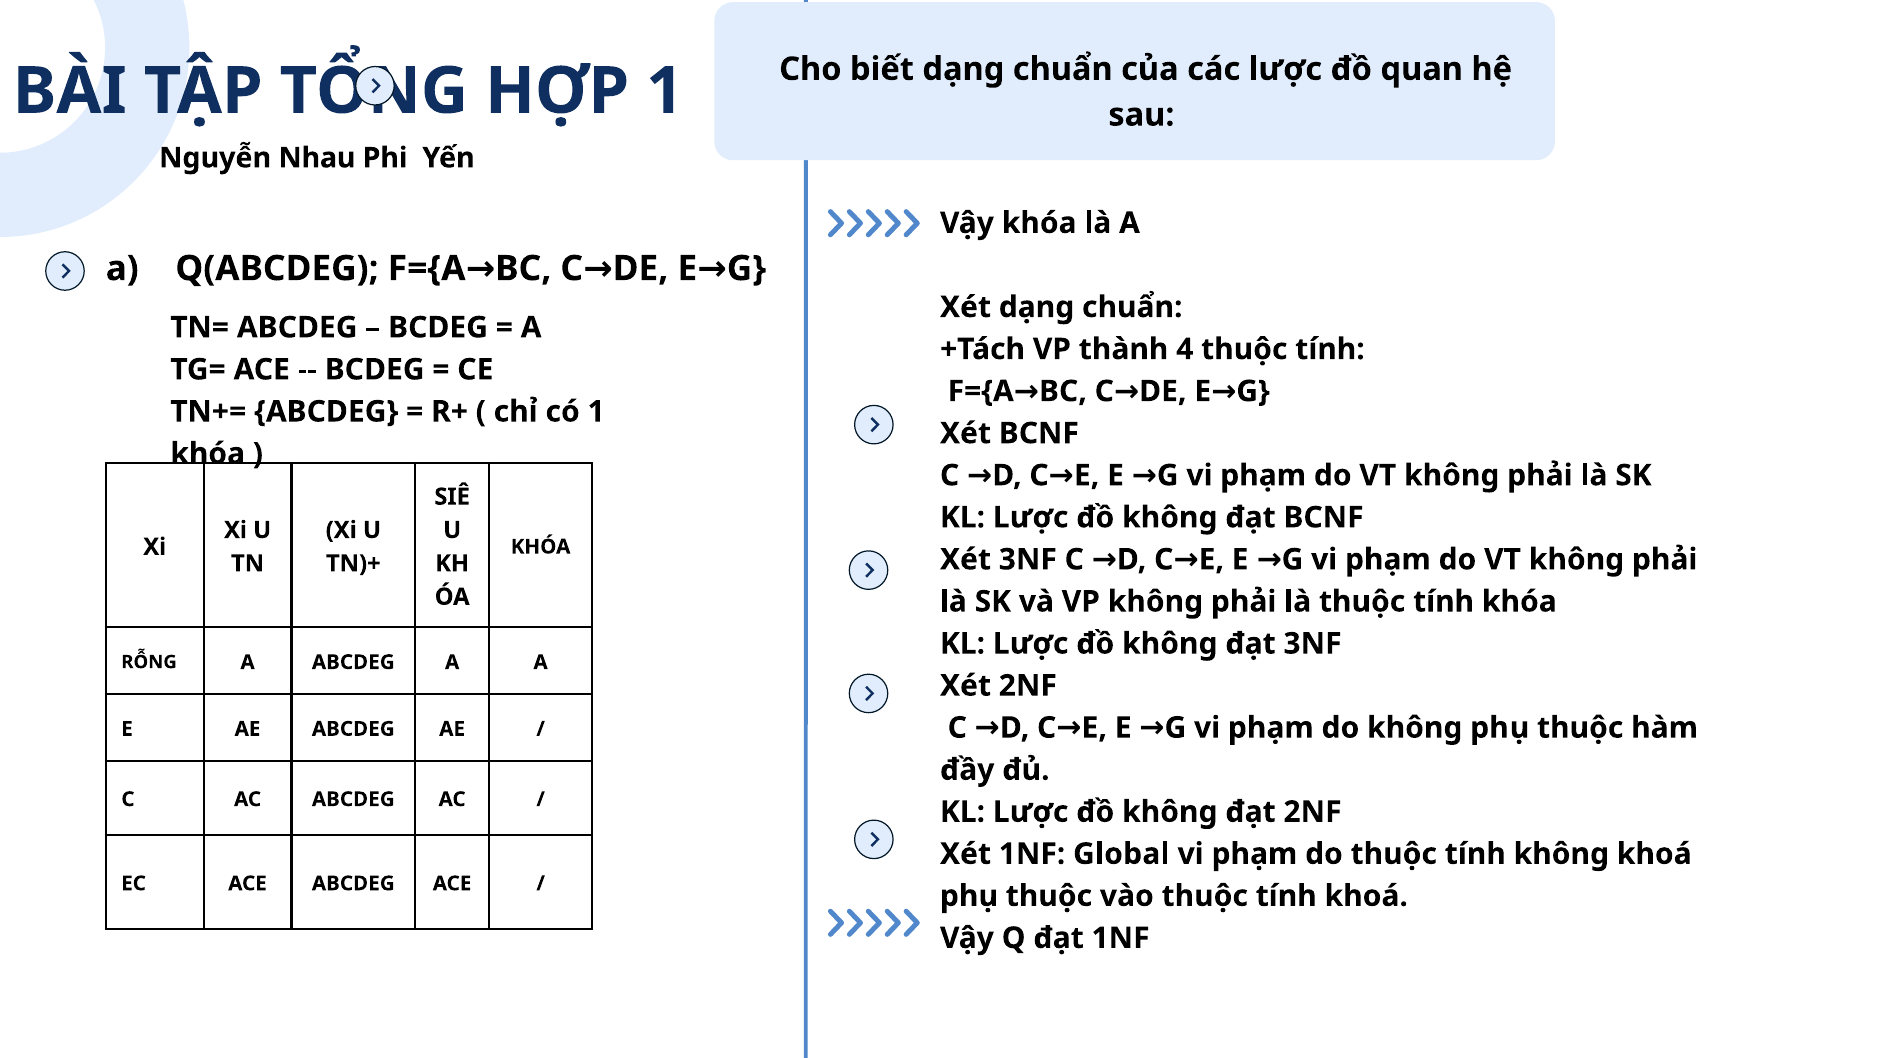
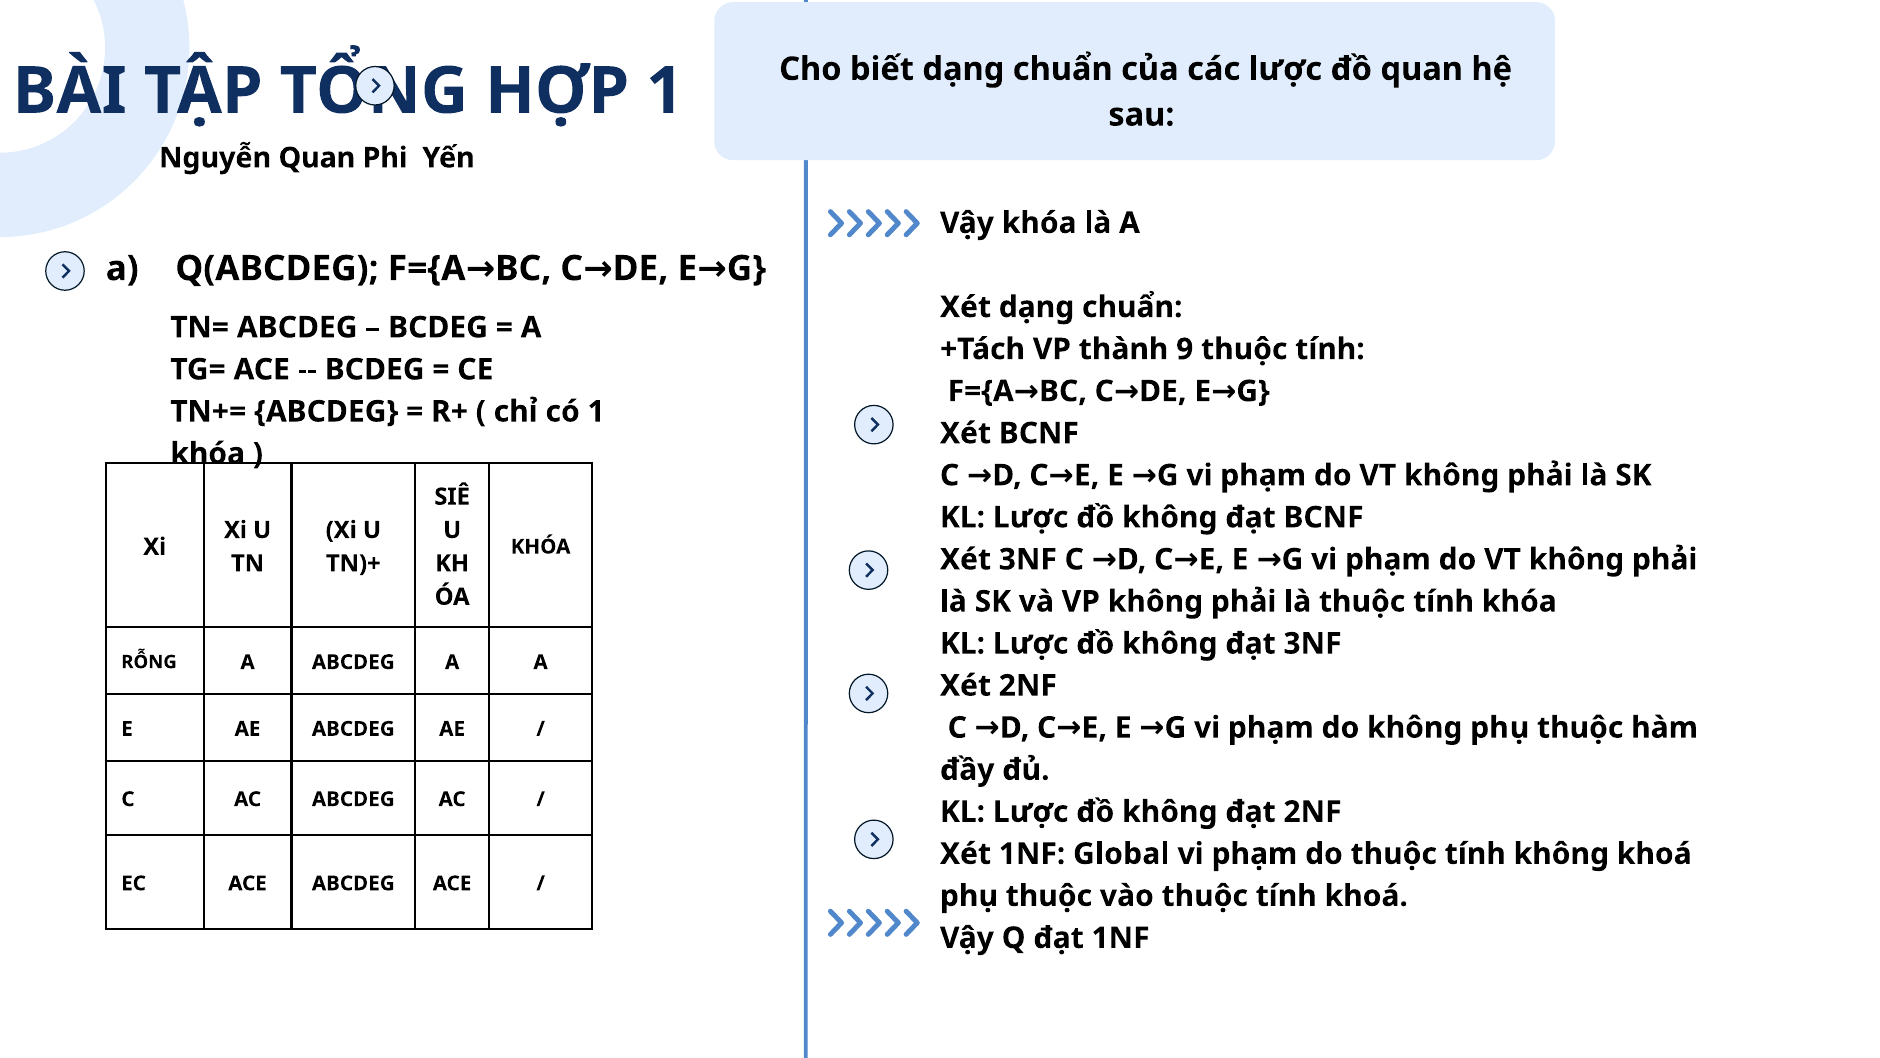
Nguyễn Nhau: Nhau -> Quan
4: 4 -> 9
